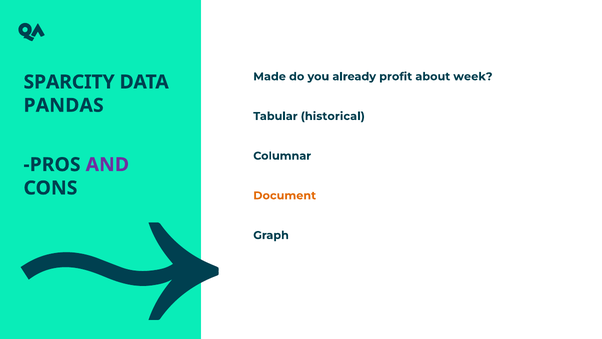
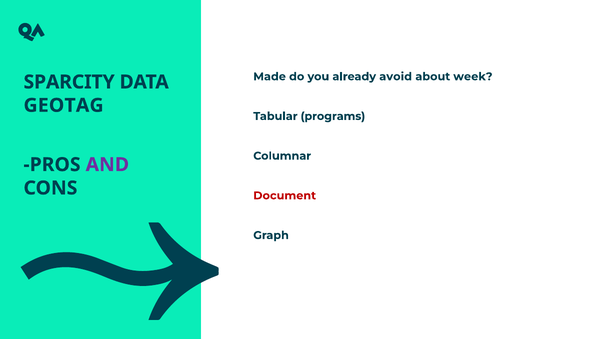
profit: profit -> avoid
PANDAS: PANDAS -> GEOTAG
historical: historical -> programs
Document colour: orange -> red
